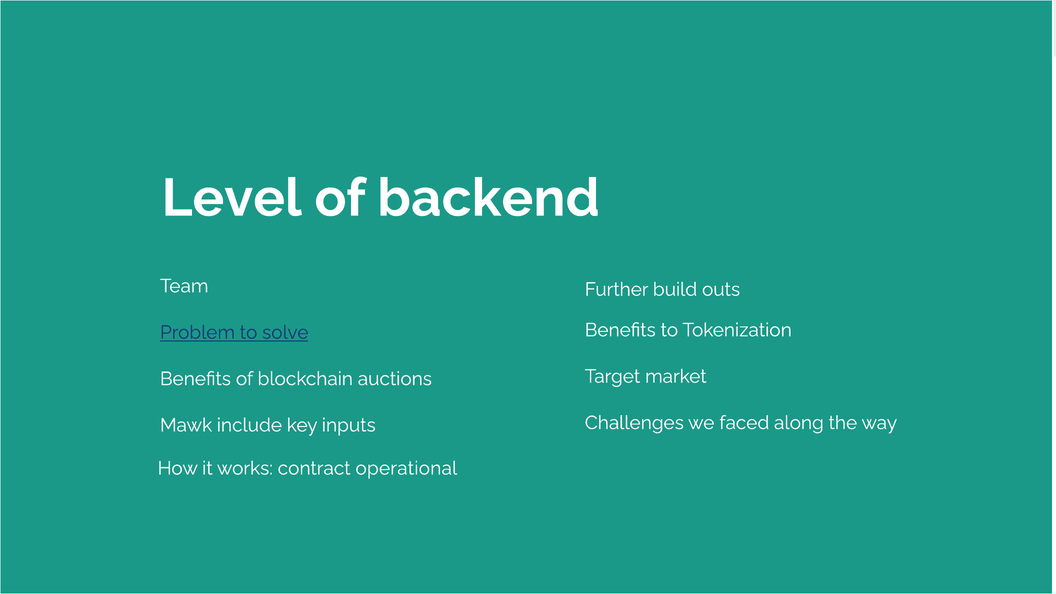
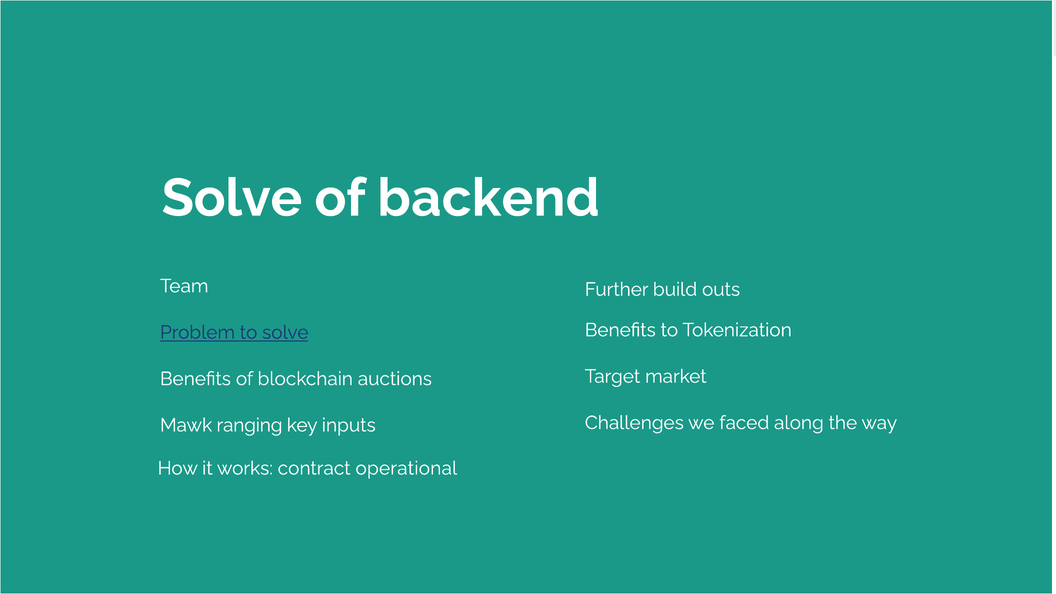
Level at (232, 198): Level -> Solve
include: include -> ranging
